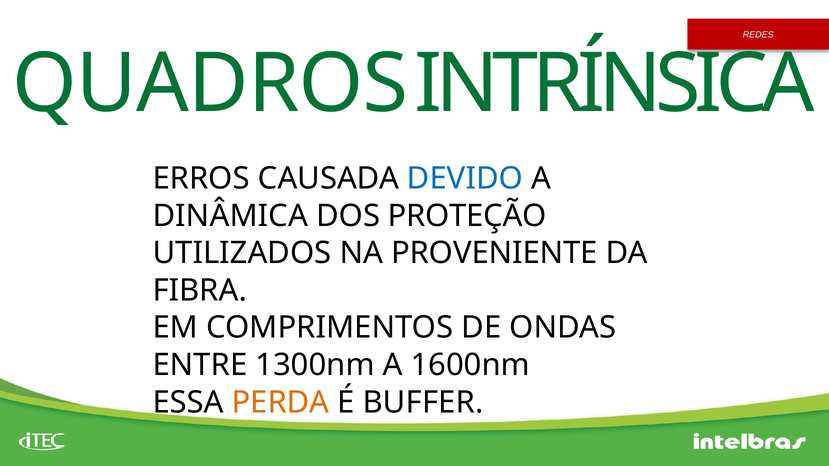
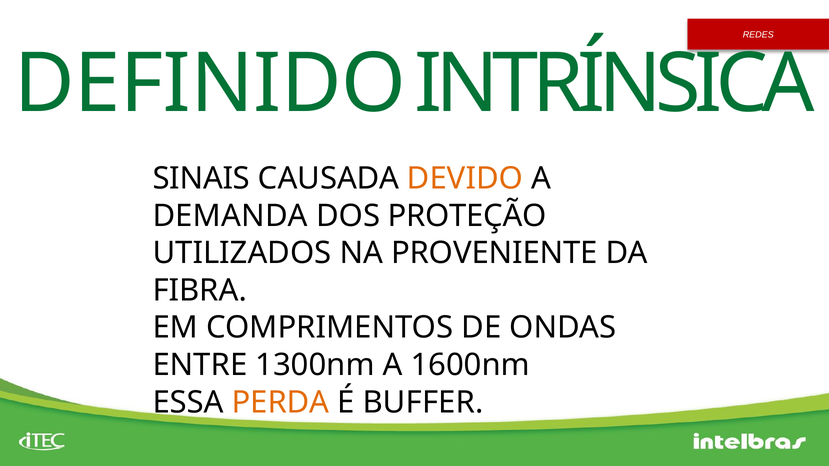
QUADROS: QUADROS -> DEFINIDO
ERROS: ERROS -> SINAIS
DEVIDO colour: blue -> orange
DINÂMICA: DINÂMICA -> DEMANDA
